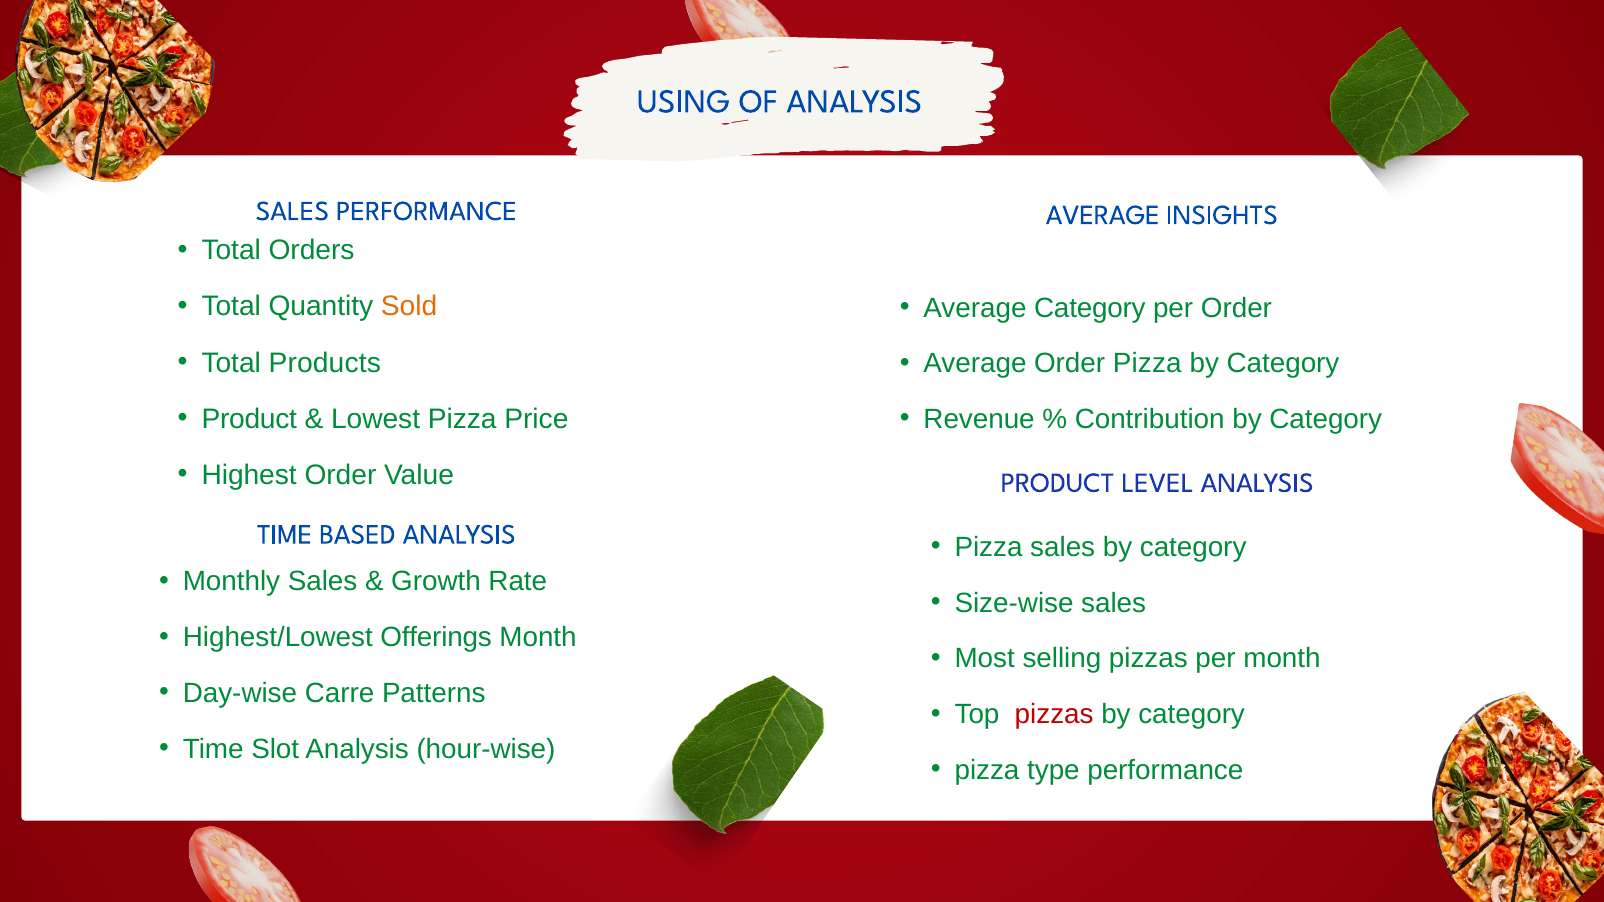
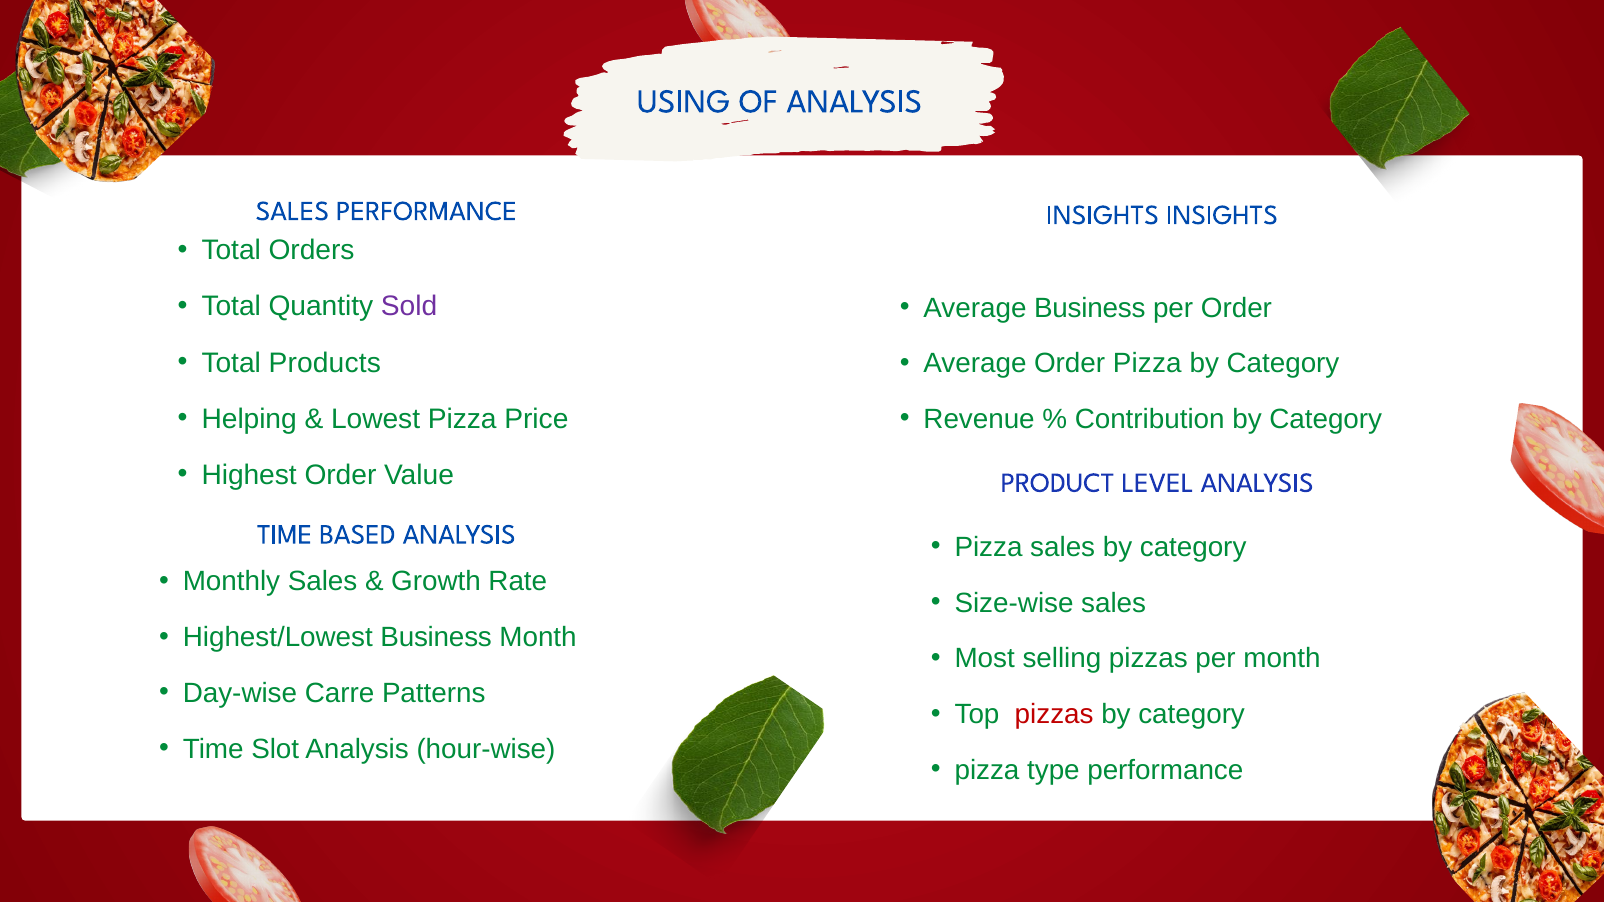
PERFORMANCE AVERAGE: AVERAGE -> INSIGHTS
Sold colour: orange -> purple
Average Category: Category -> Business
Product at (249, 419): Product -> Helping
Highest/Lowest Offerings: Offerings -> Business
